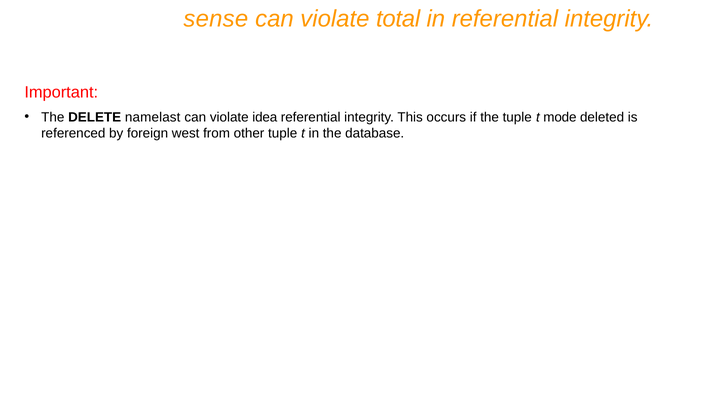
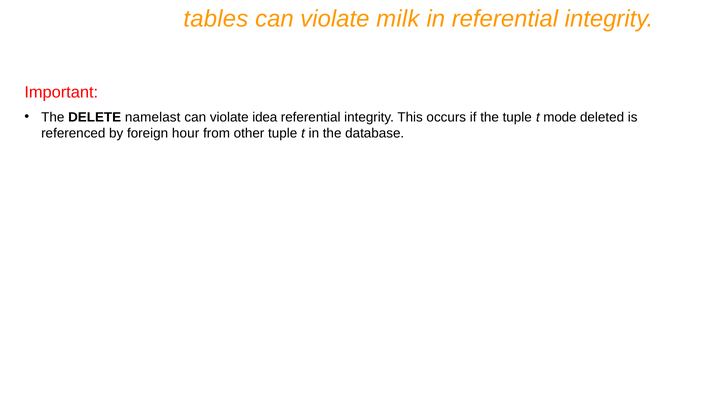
sense: sense -> tables
total: total -> milk
west: west -> hour
